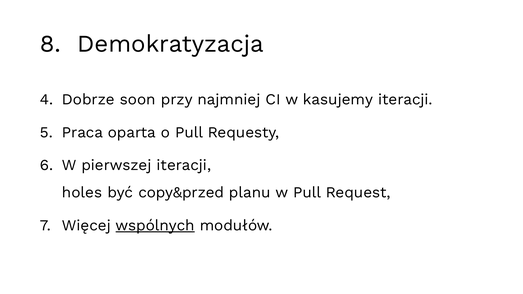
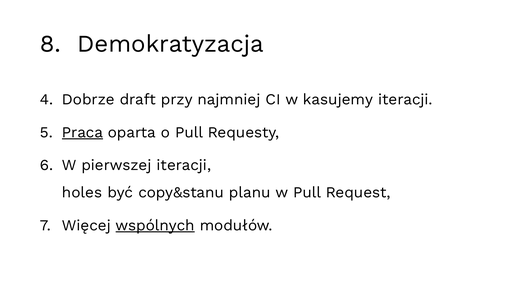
soon: soon -> draft
Praca underline: none -> present
copy&przed: copy&przed -> copy&stanu
